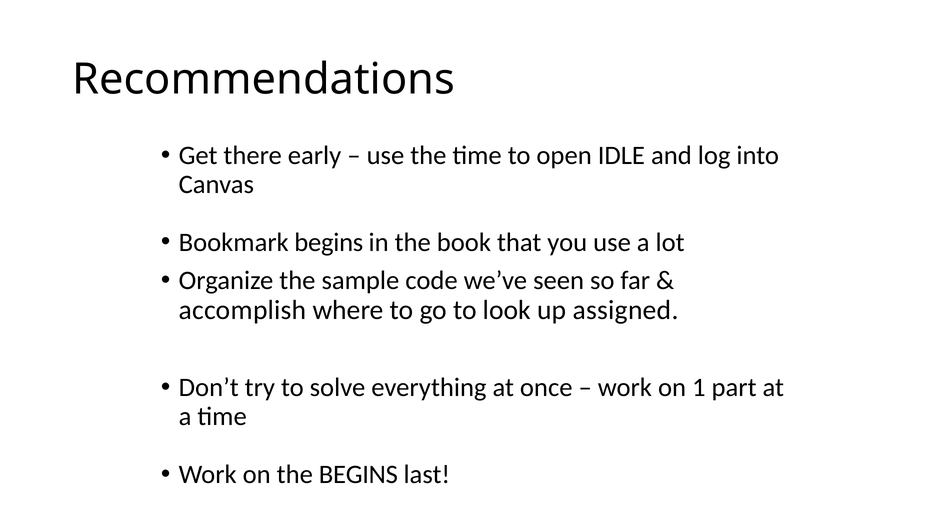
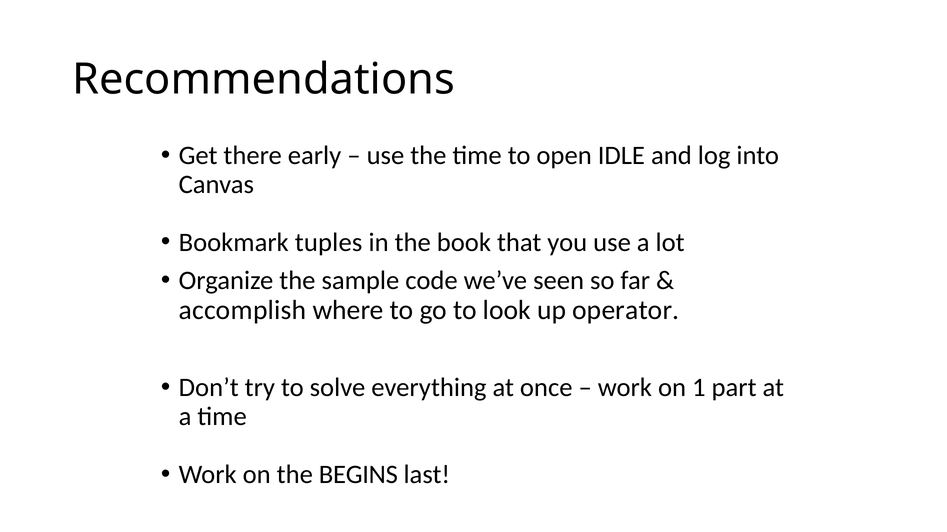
Bookmark begins: begins -> tuples
assigned: assigned -> operator
